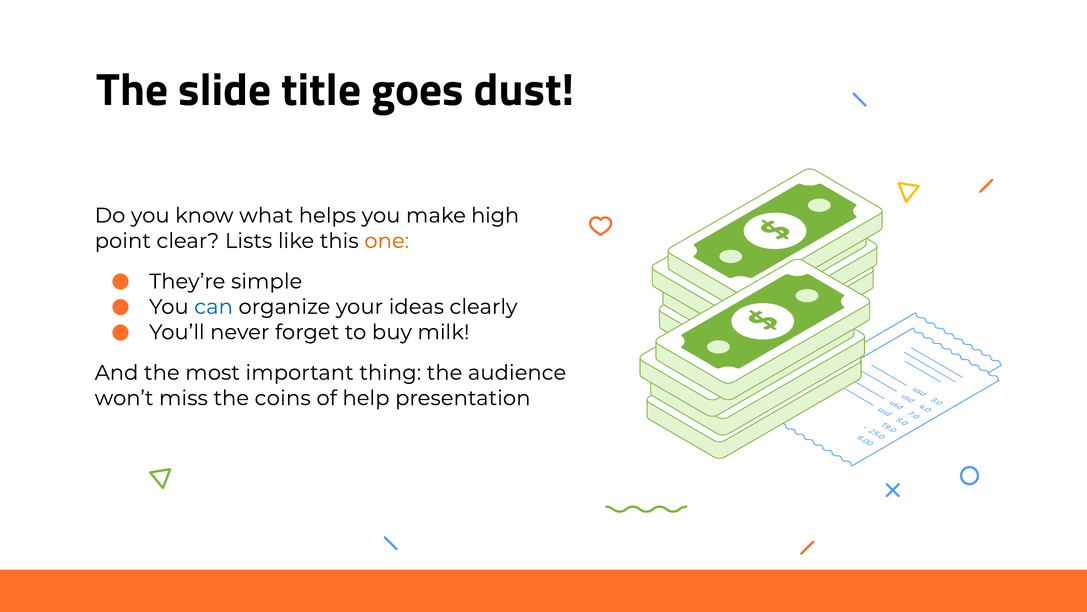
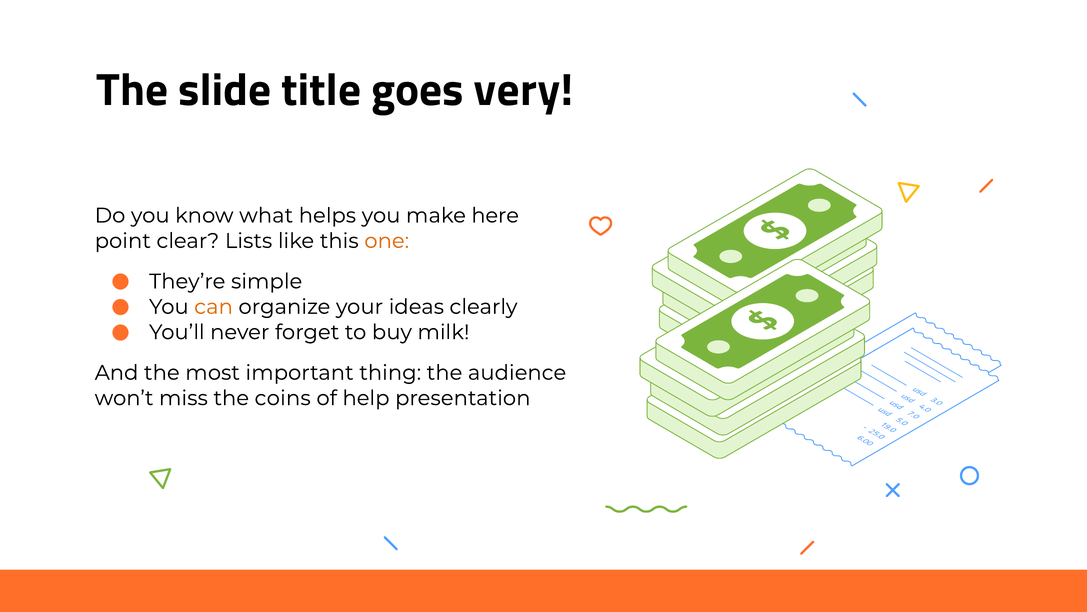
dust: dust -> very
high: high -> here
can colour: blue -> orange
